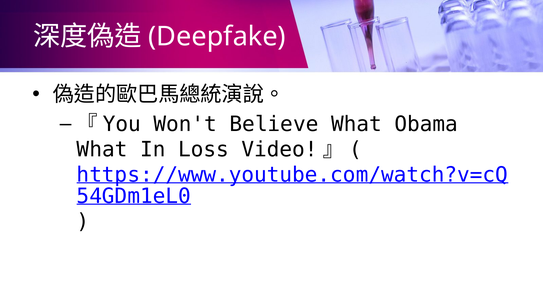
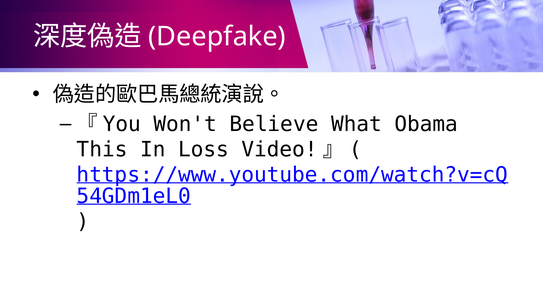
What at (102, 149): What -> This
